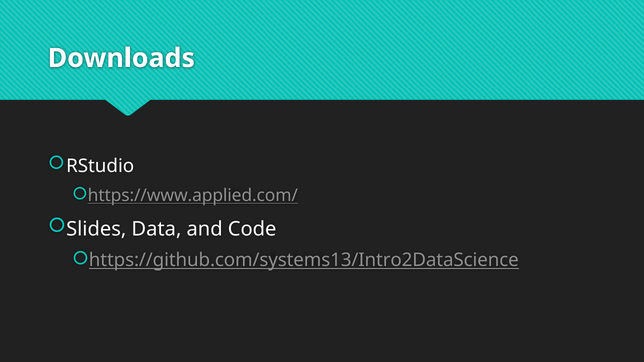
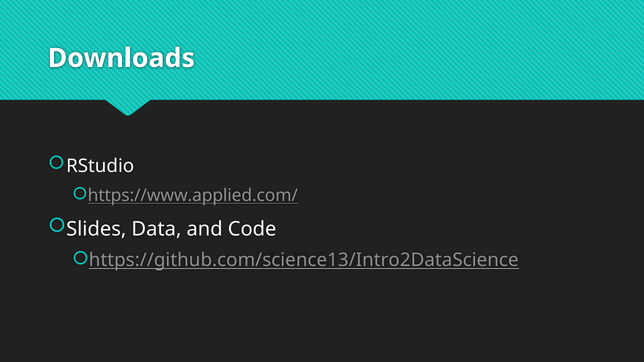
https://github.com/systems13/Intro2DataScience: https://github.com/systems13/Intro2DataScience -> https://github.com/science13/Intro2DataScience
